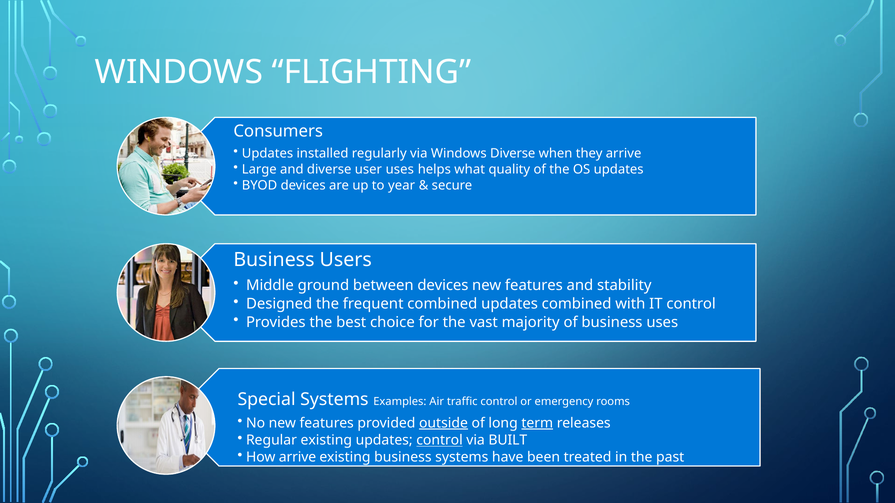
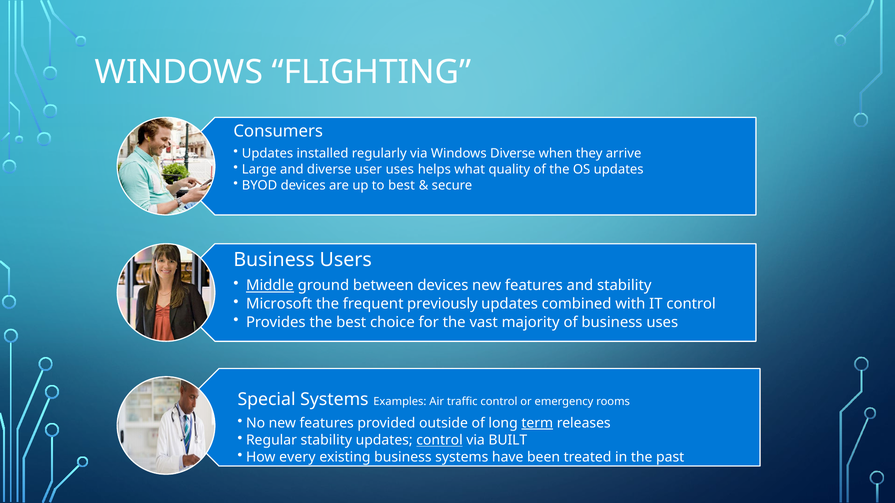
to year: year -> best
Middle underline: none -> present
Designed: Designed -> Microsoft
frequent combined: combined -> previously
outside underline: present -> none
Regular existing: existing -> stability
How arrive: arrive -> every
